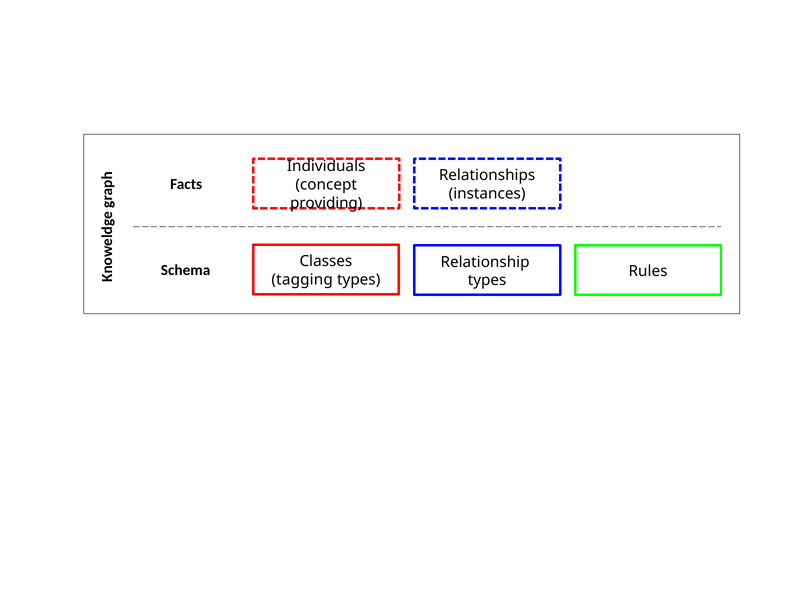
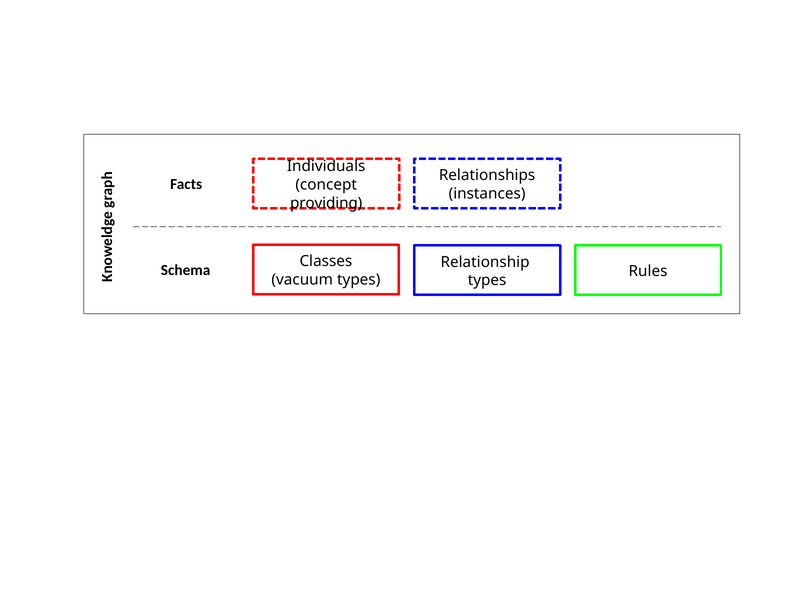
tagging: tagging -> vacuum
